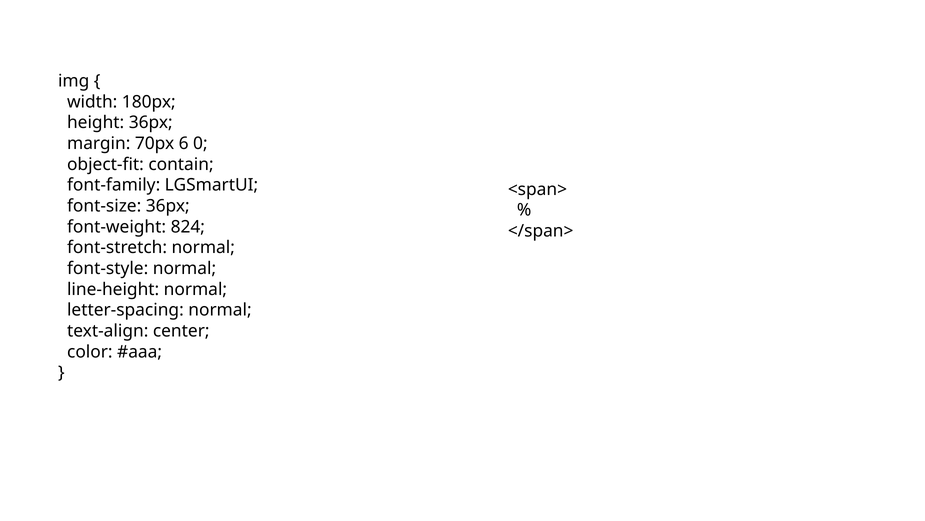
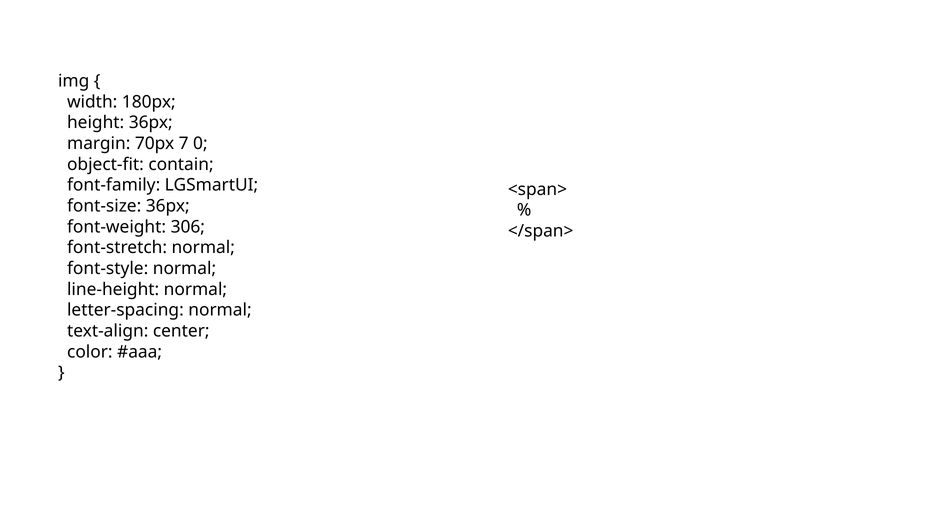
6: 6 -> 7
824: 824 -> 306
